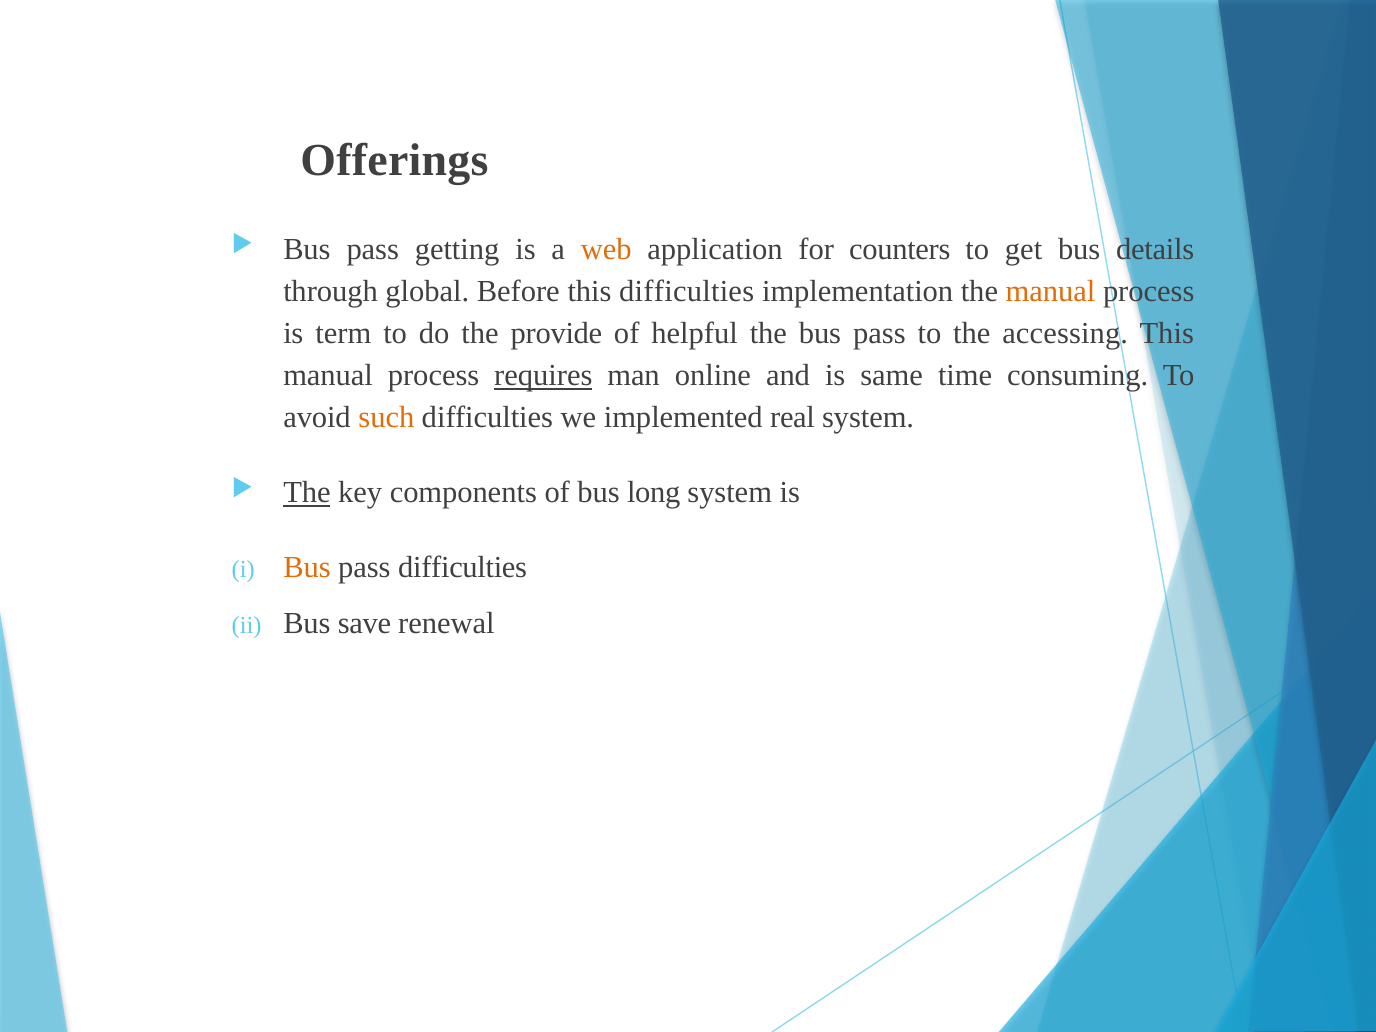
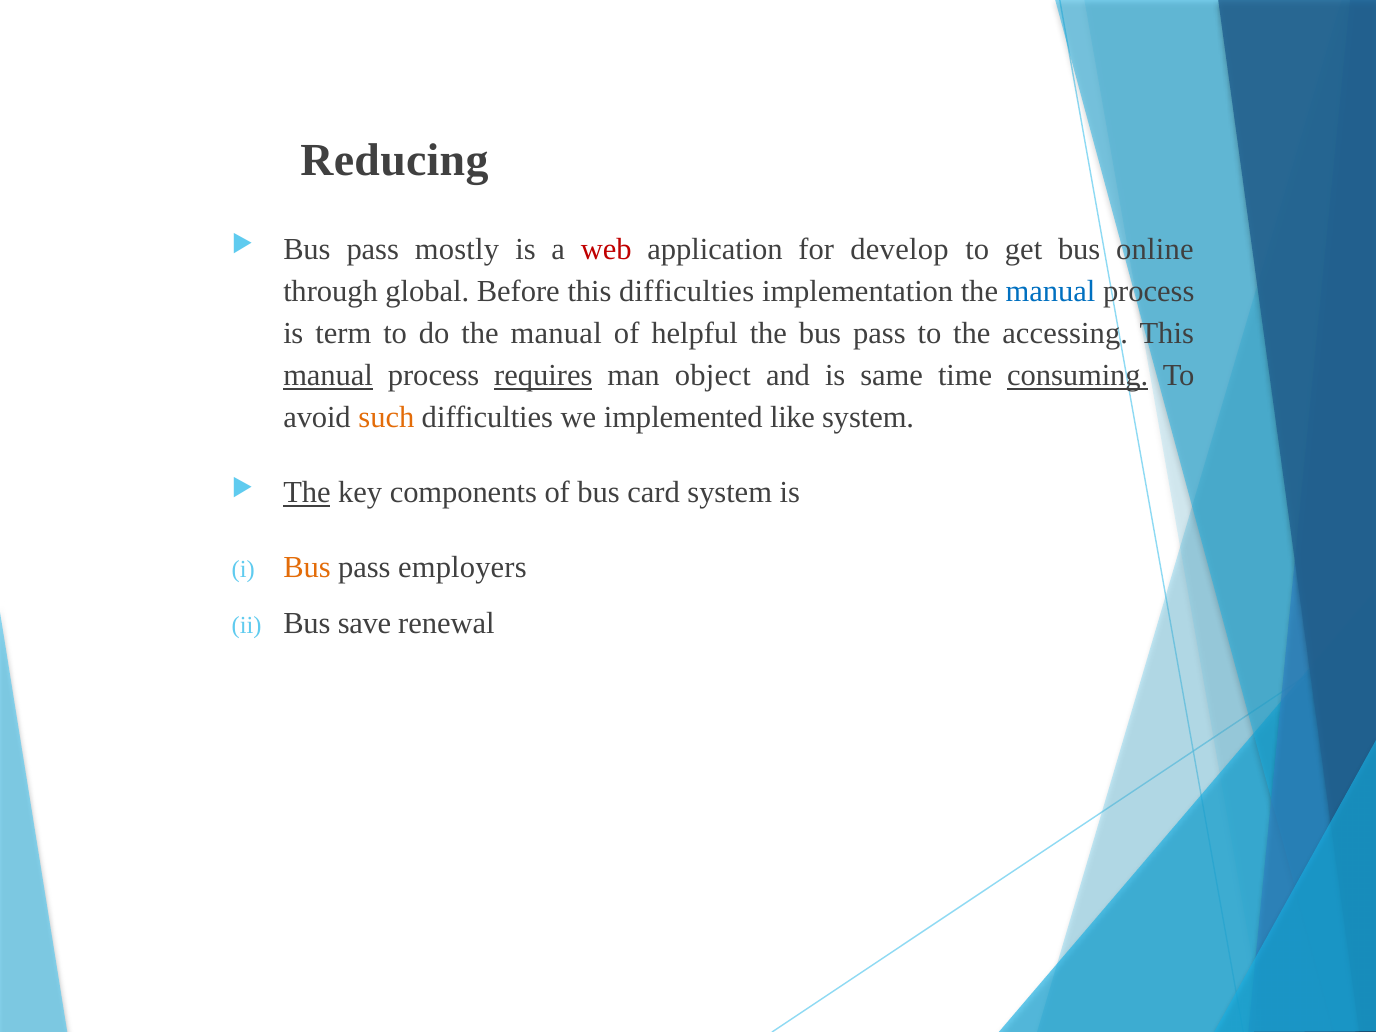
Offerings: Offerings -> Reducing
getting: getting -> mostly
web colour: orange -> red
counters: counters -> develop
details: details -> online
manual at (1050, 291) colour: orange -> blue
do the provide: provide -> manual
manual at (328, 375) underline: none -> present
online: online -> object
consuming underline: none -> present
real: real -> like
long: long -> card
pass difficulties: difficulties -> employers
